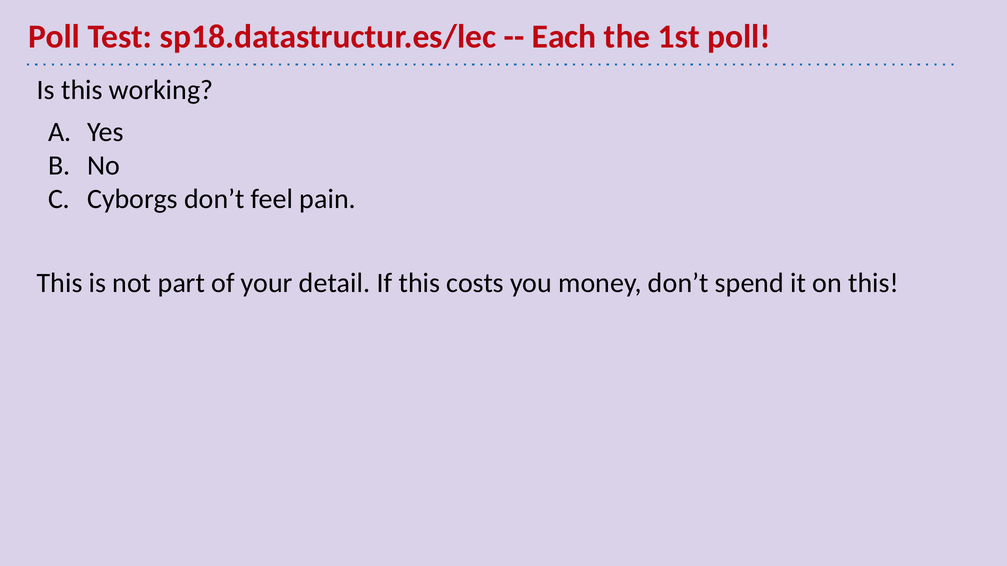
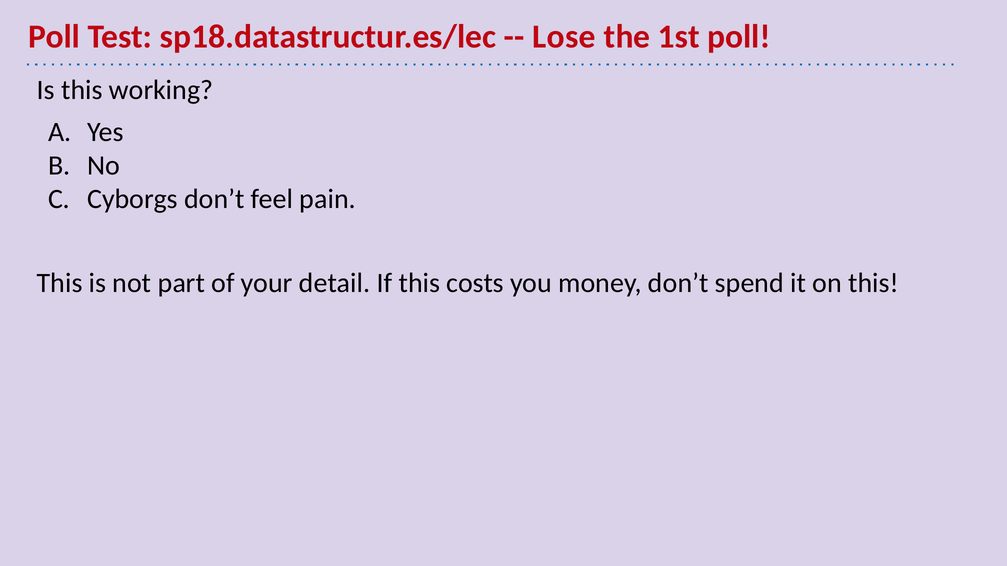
Each: Each -> Lose
